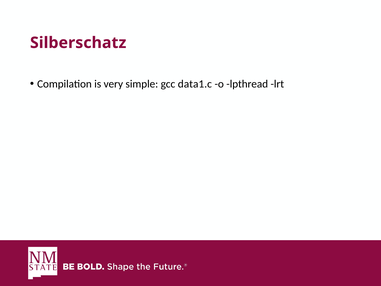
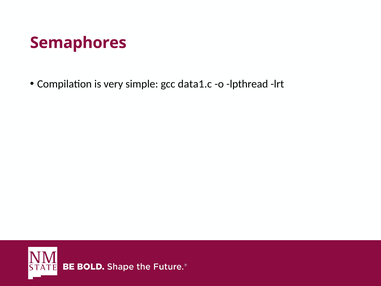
Silberschatz: Silberschatz -> Semaphores
